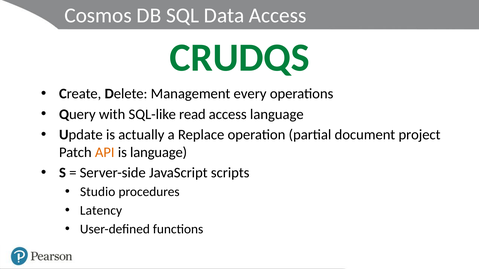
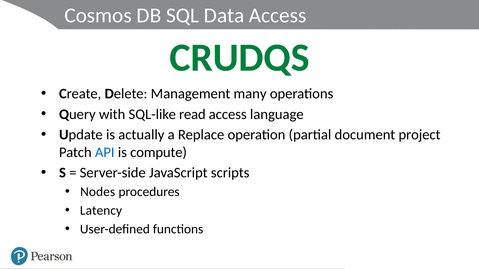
every: every -> many
API colour: orange -> blue
is language: language -> compute
Studio: Studio -> Nodes
